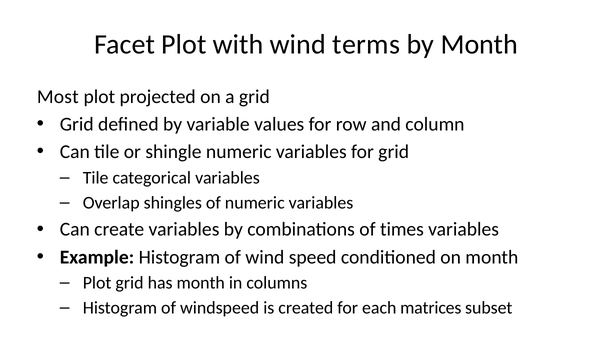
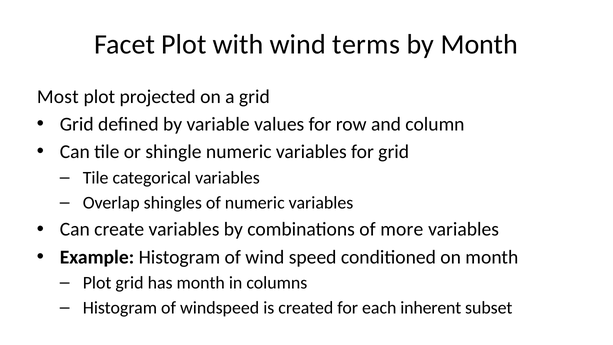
times: times -> more
matrices: matrices -> inherent
